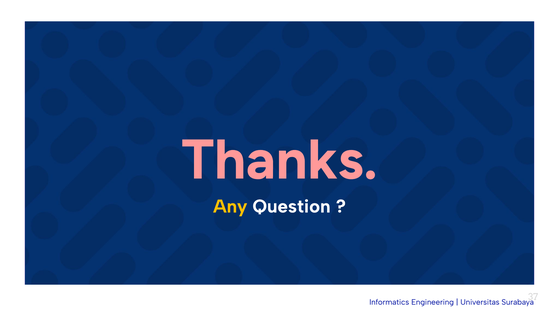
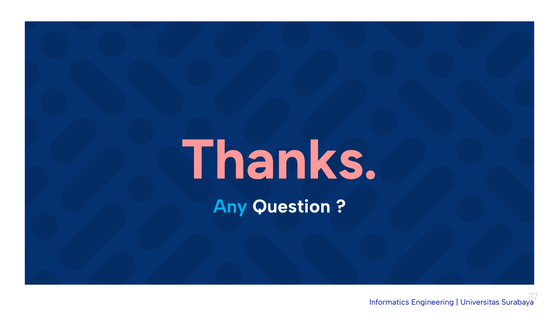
Any colour: yellow -> light blue
